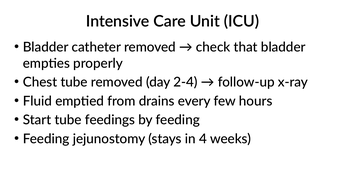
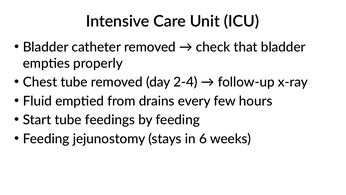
4: 4 -> 6
